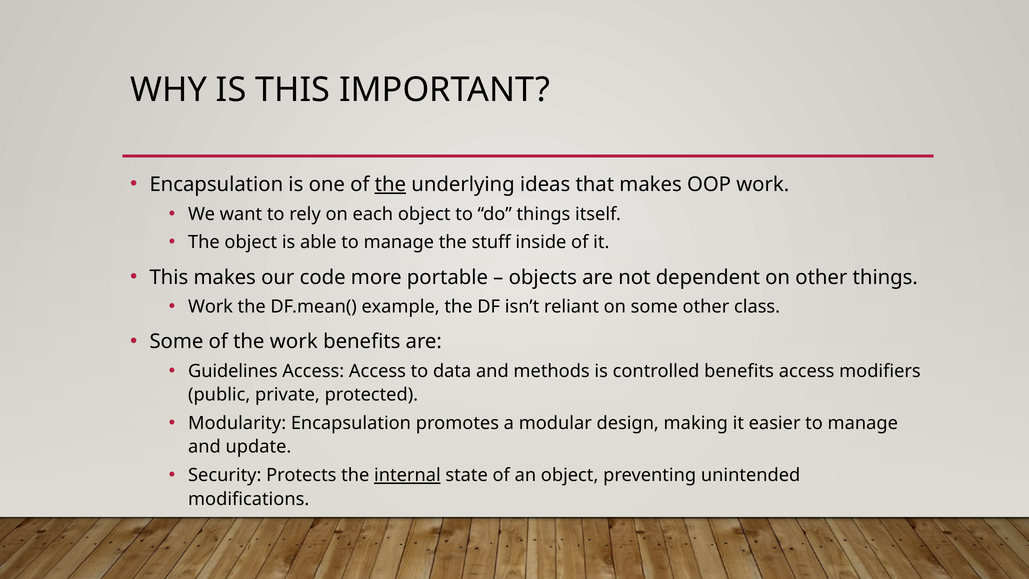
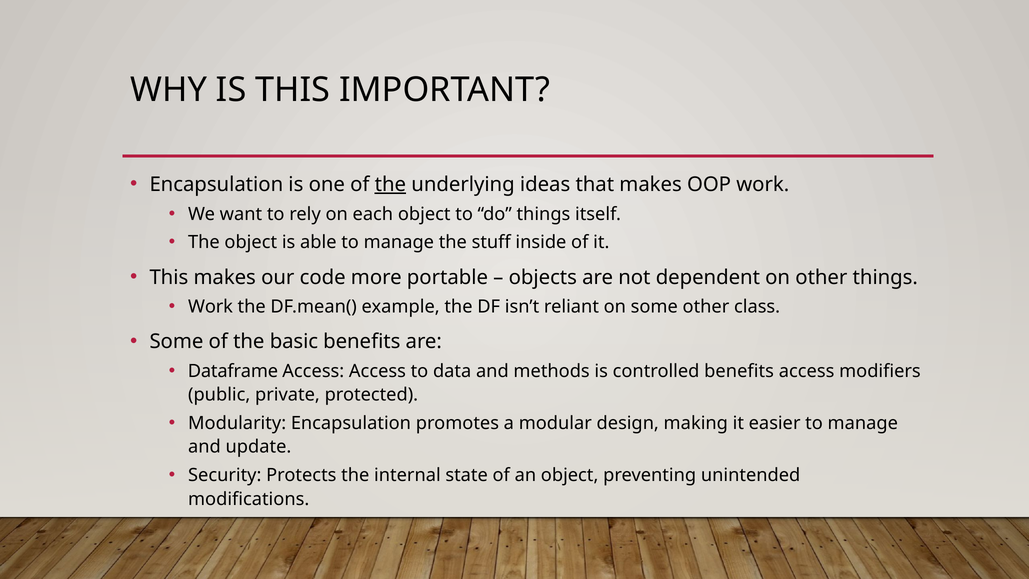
the work: work -> basic
Guidelines: Guidelines -> Dataframe
internal underline: present -> none
